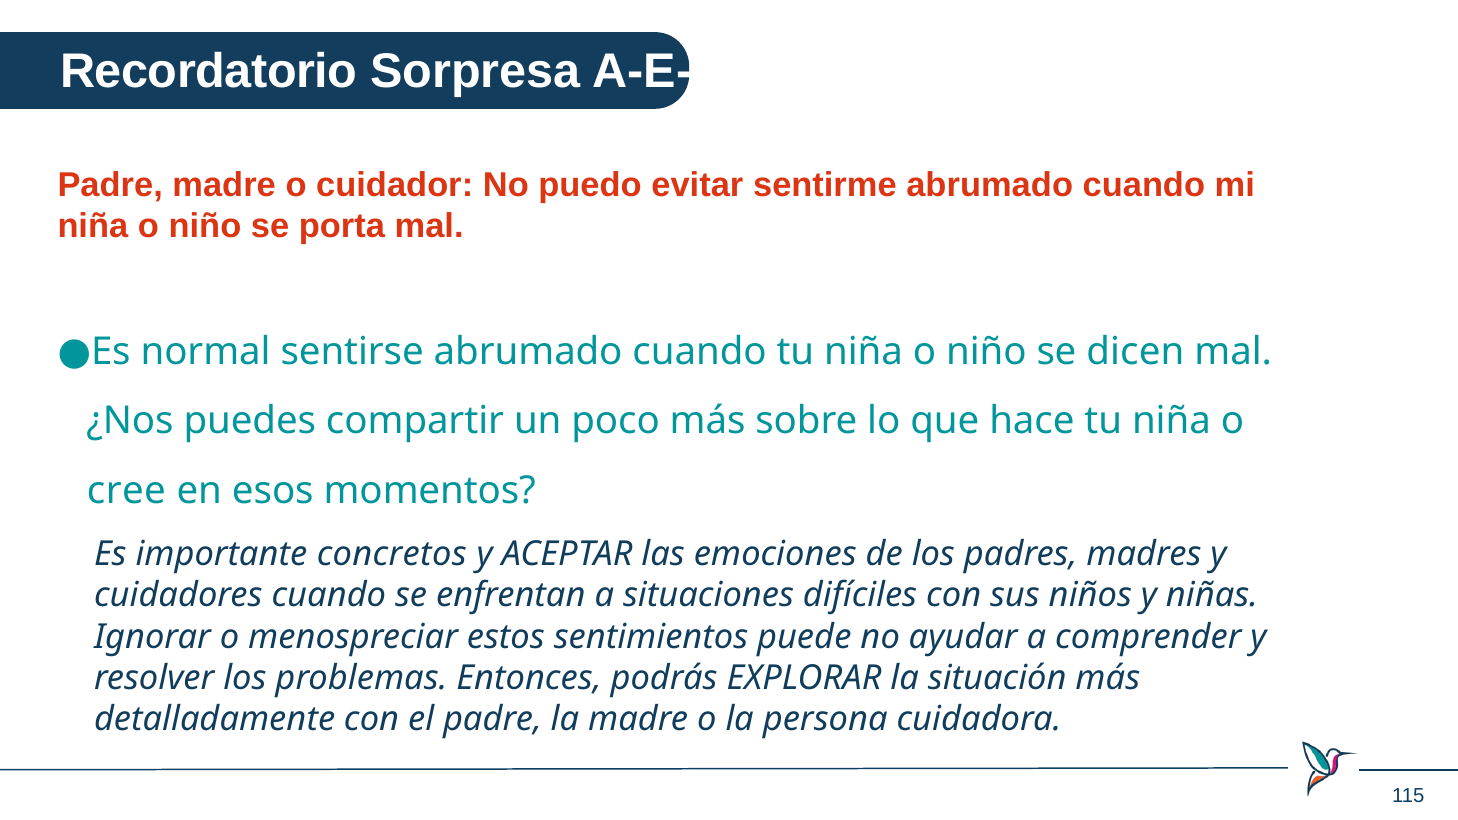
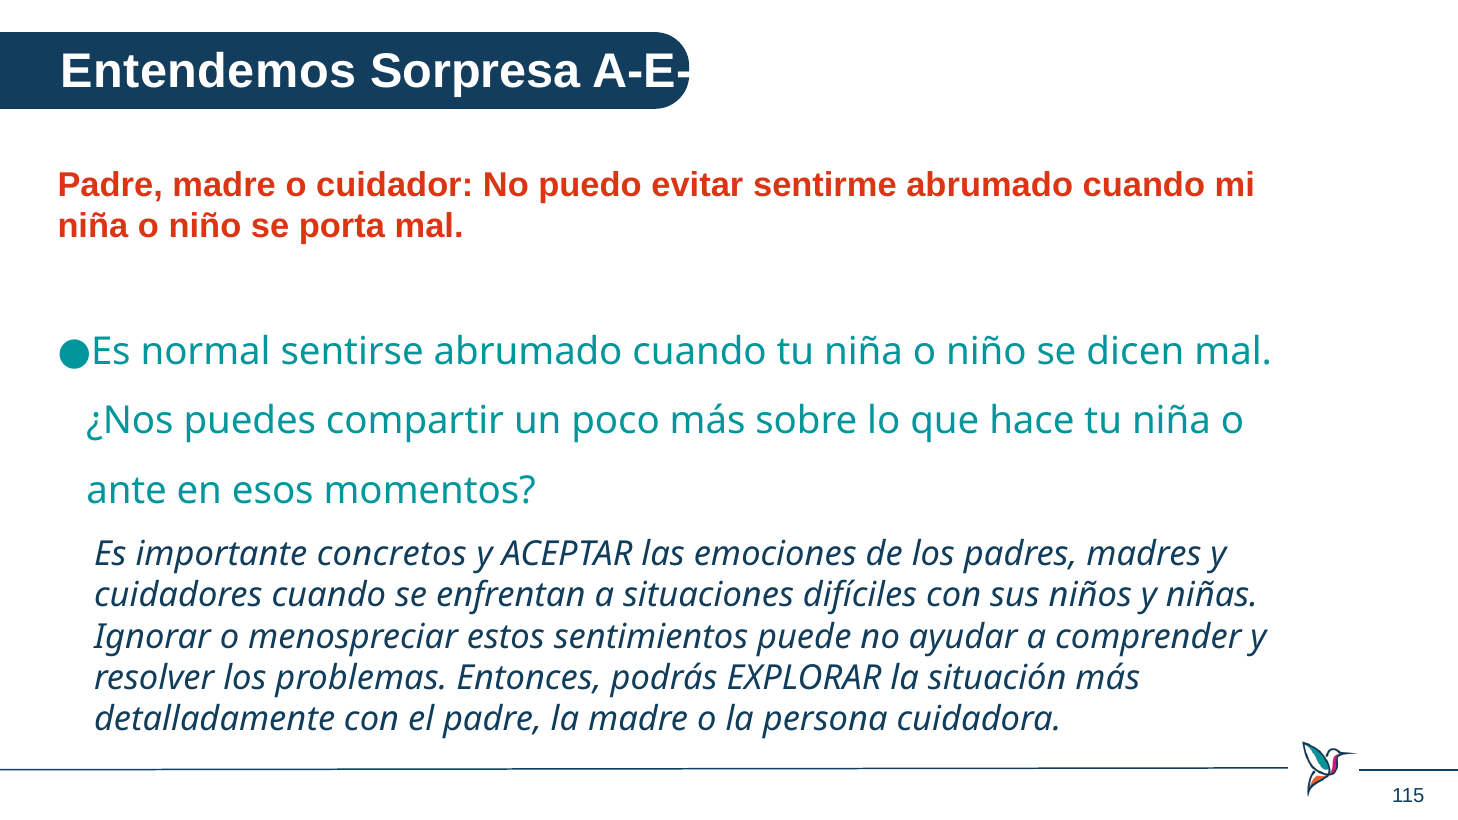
Recordatorio: Recordatorio -> Entendemos
cree: cree -> ante
